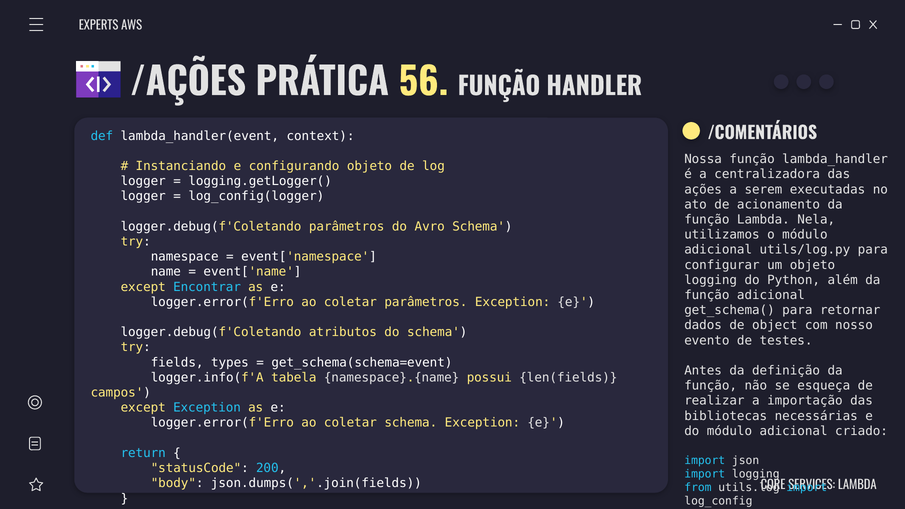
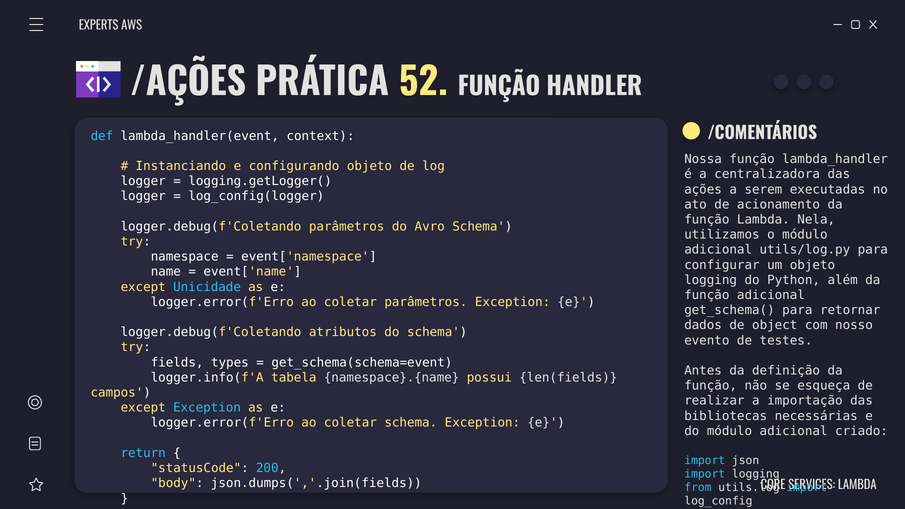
56: 56 -> 52
Encontrar: Encontrar -> Unicidade
